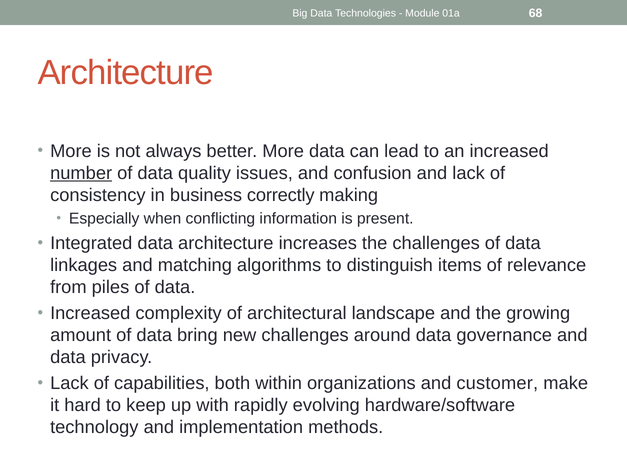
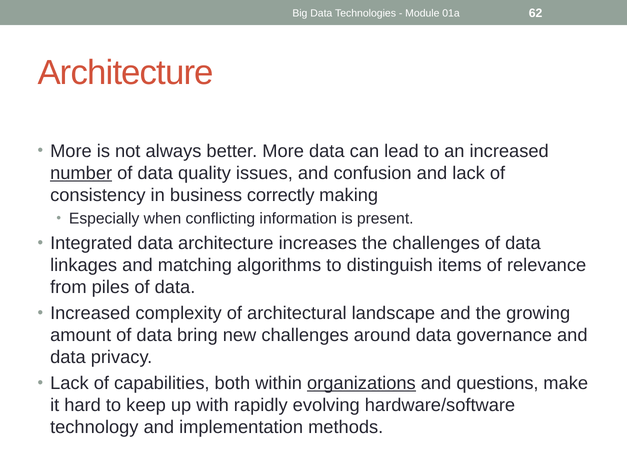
68: 68 -> 62
organizations underline: none -> present
customer: customer -> questions
